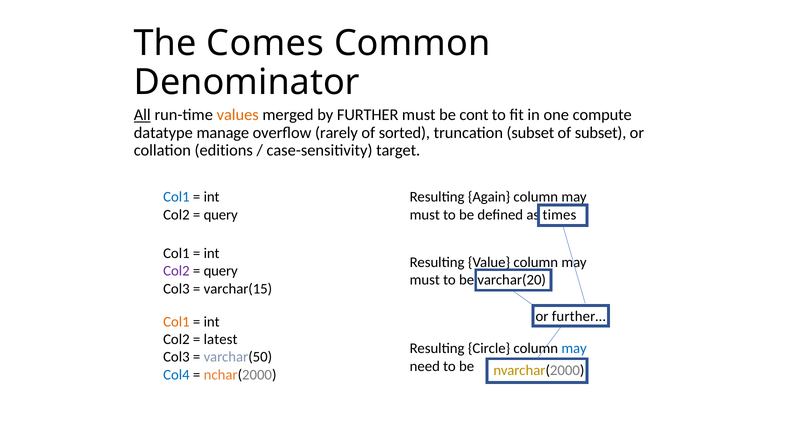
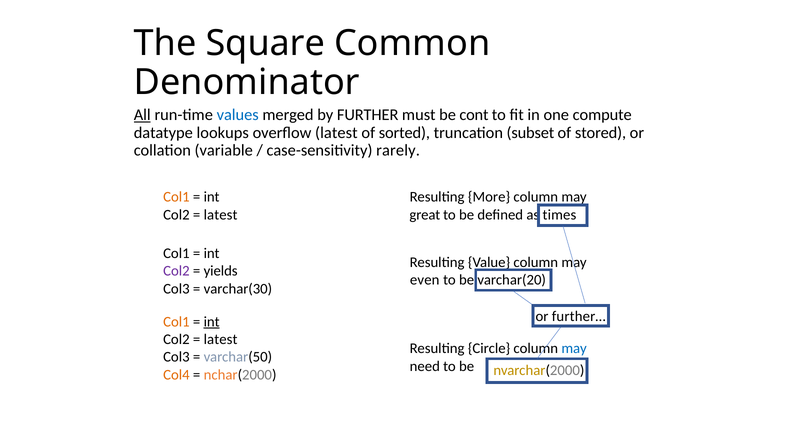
Comes: Comes -> Square
values colour: orange -> blue
manage: manage -> lookups
overflow rarely: rarely -> latest
of subset: subset -> stored
editions: editions -> variable
target: target -> rarely
Col1 at (176, 197) colour: blue -> orange
Again: Again -> More
query at (221, 215): query -> latest
must at (425, 215): must -> great
query at (221, 271): query -> yields
must at (425, 280): must -> even
varchar(15: varchar(15 -> varchar(30
int at (212, 321) underline: none -> present
Col4 colour: blue -> orange
